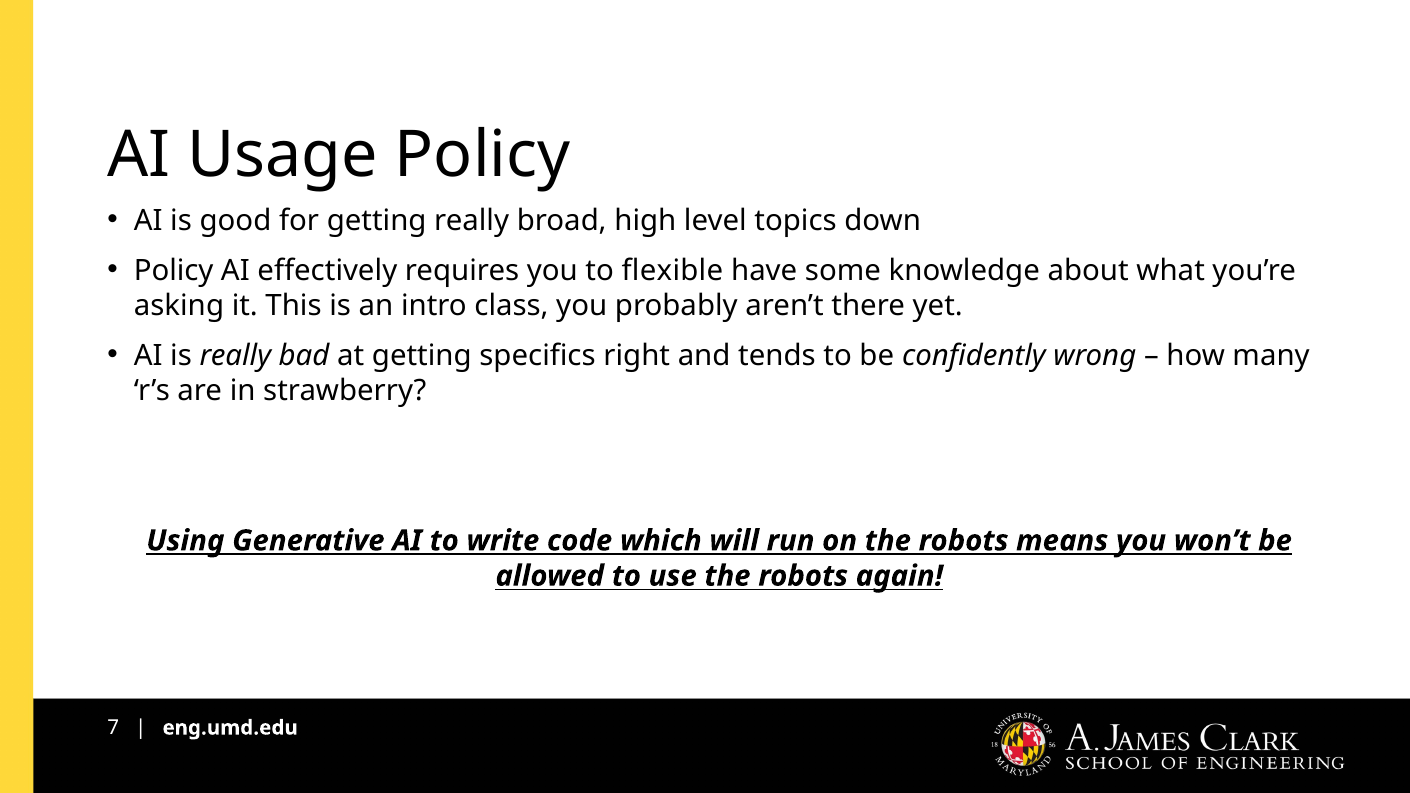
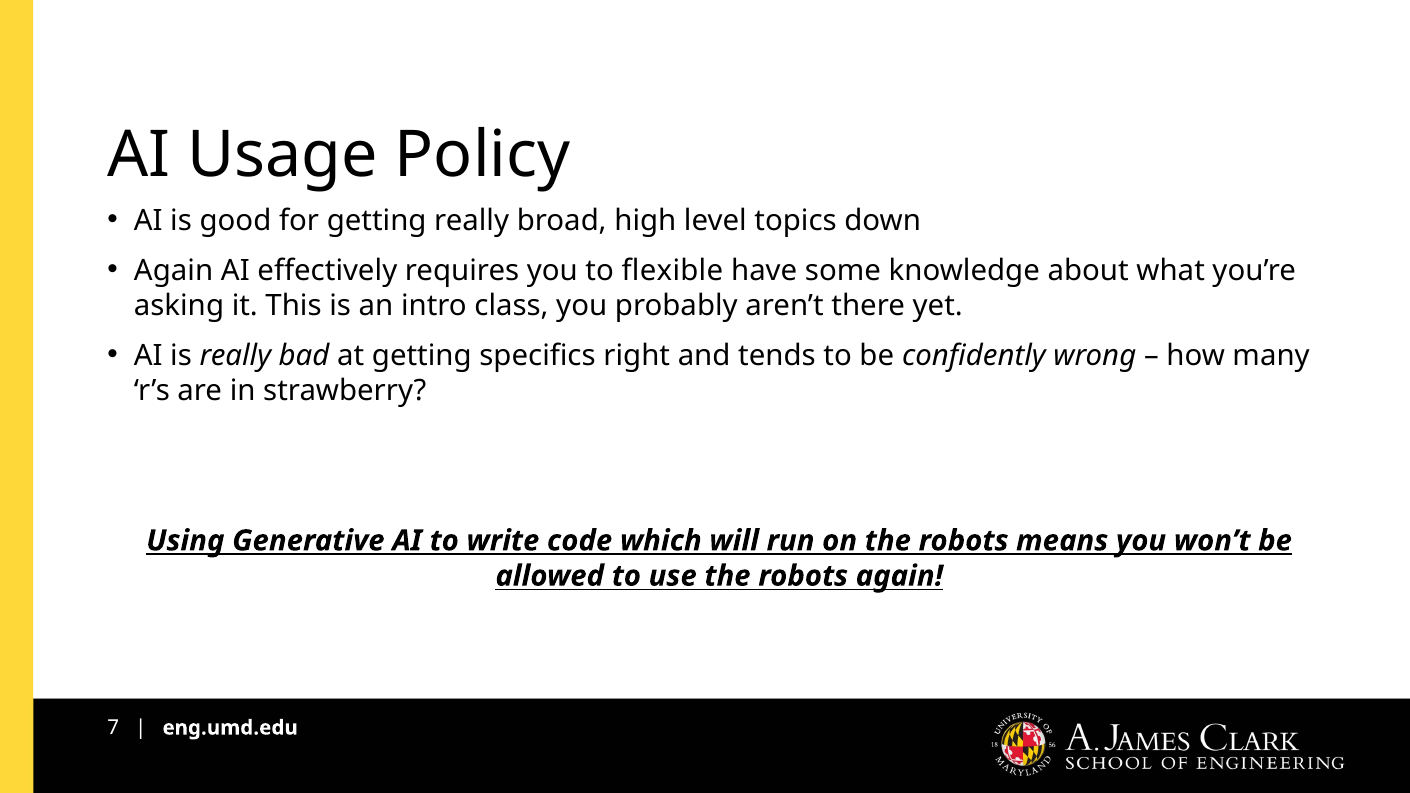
Policy at (174, 270): Policy -> Again
